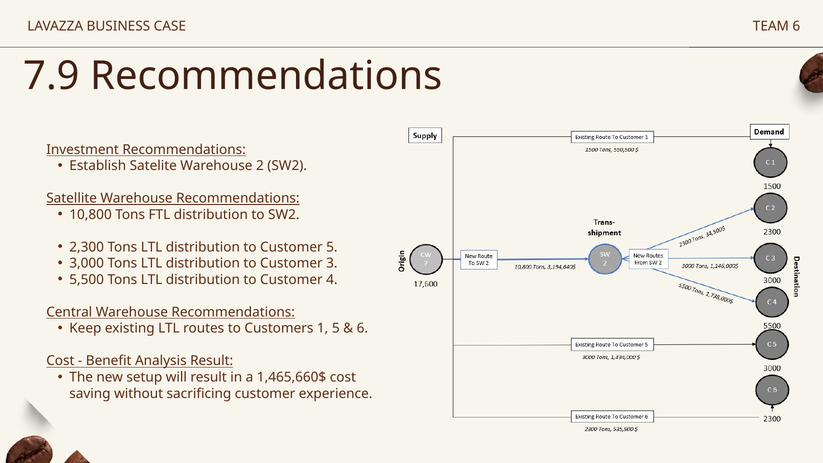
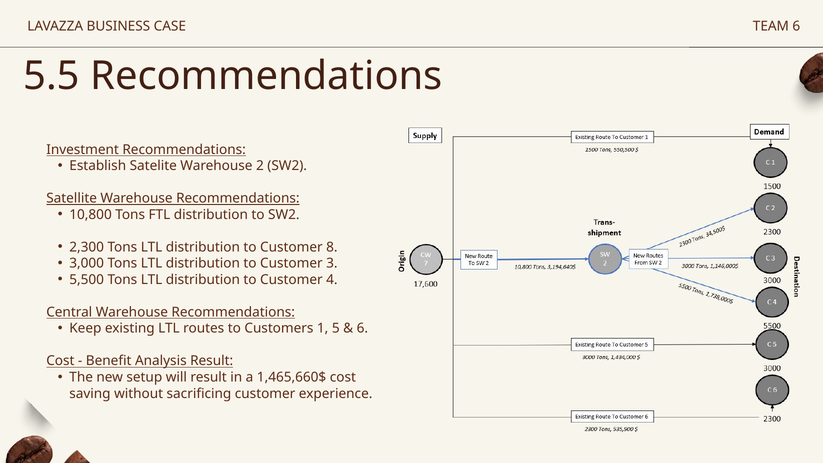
7.9: 7.9 -> 5.5
Customer 5: 5 -> 8
